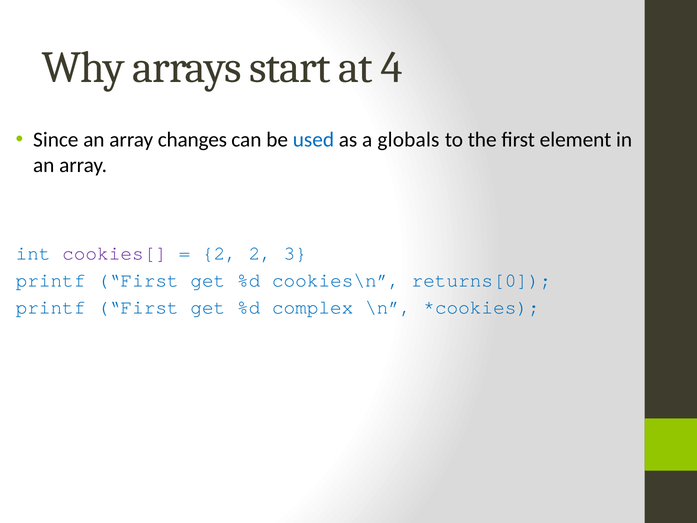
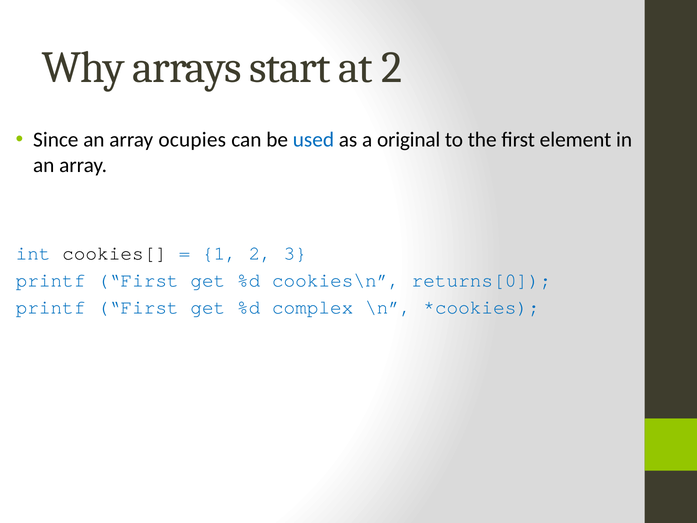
at 4: 4 -> 2
changes: changes -> ocupies
globals: globals -> original
cookies[ colour: purple -> black
2 at (219, 253): 2 -> 1
